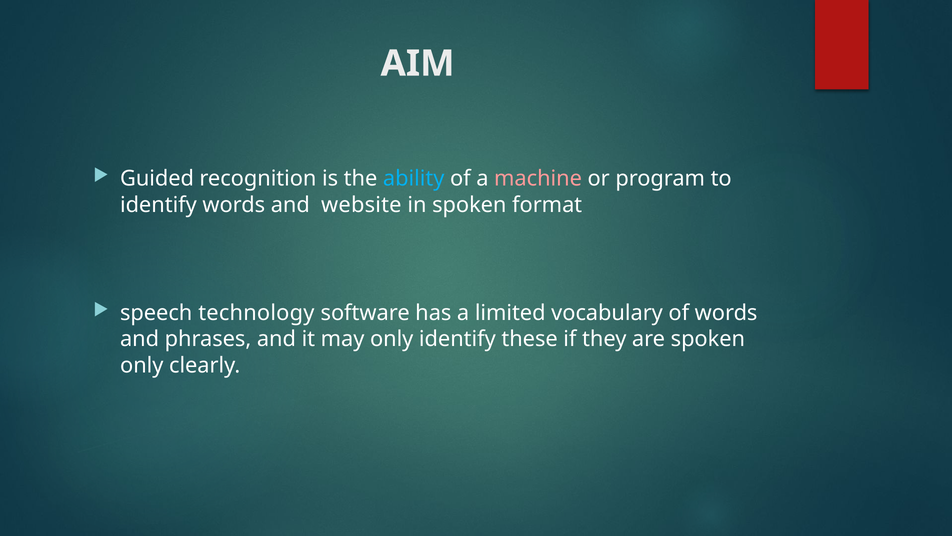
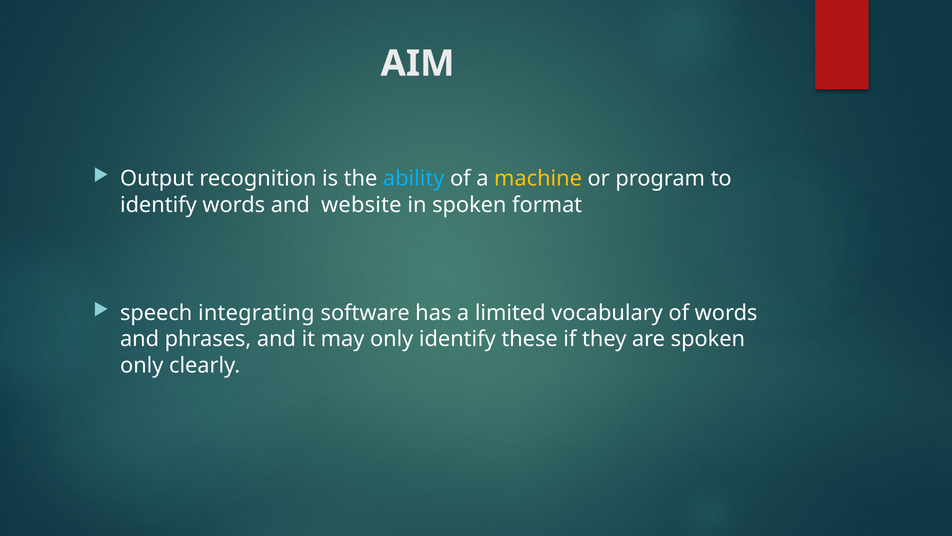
Guided: Guided -> Output
machine colour: pink -> yellow
technology: technology -> integrating
